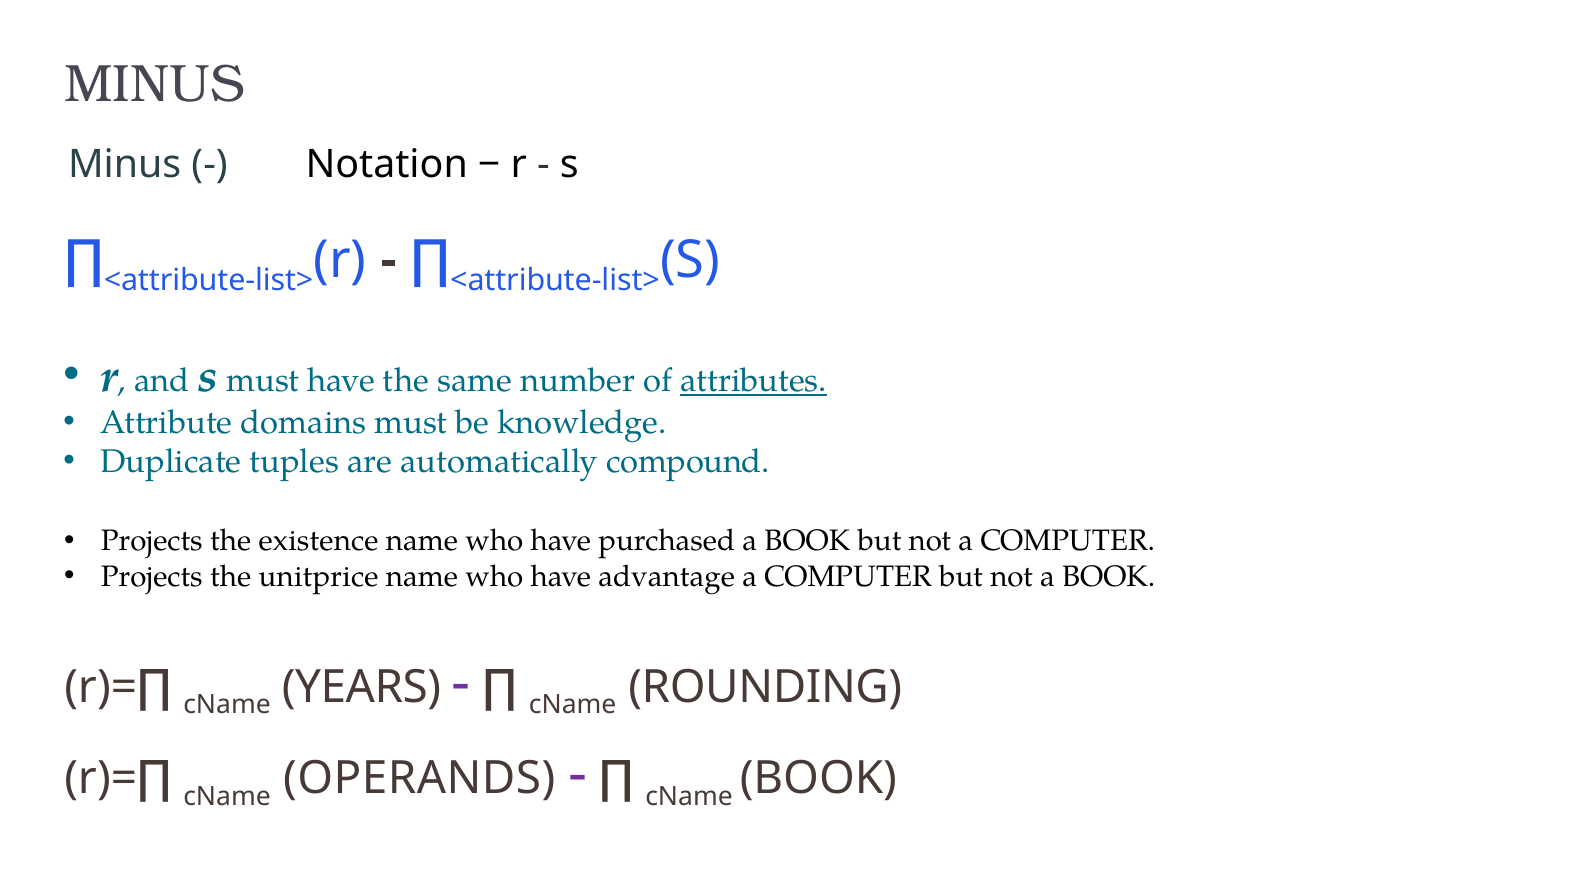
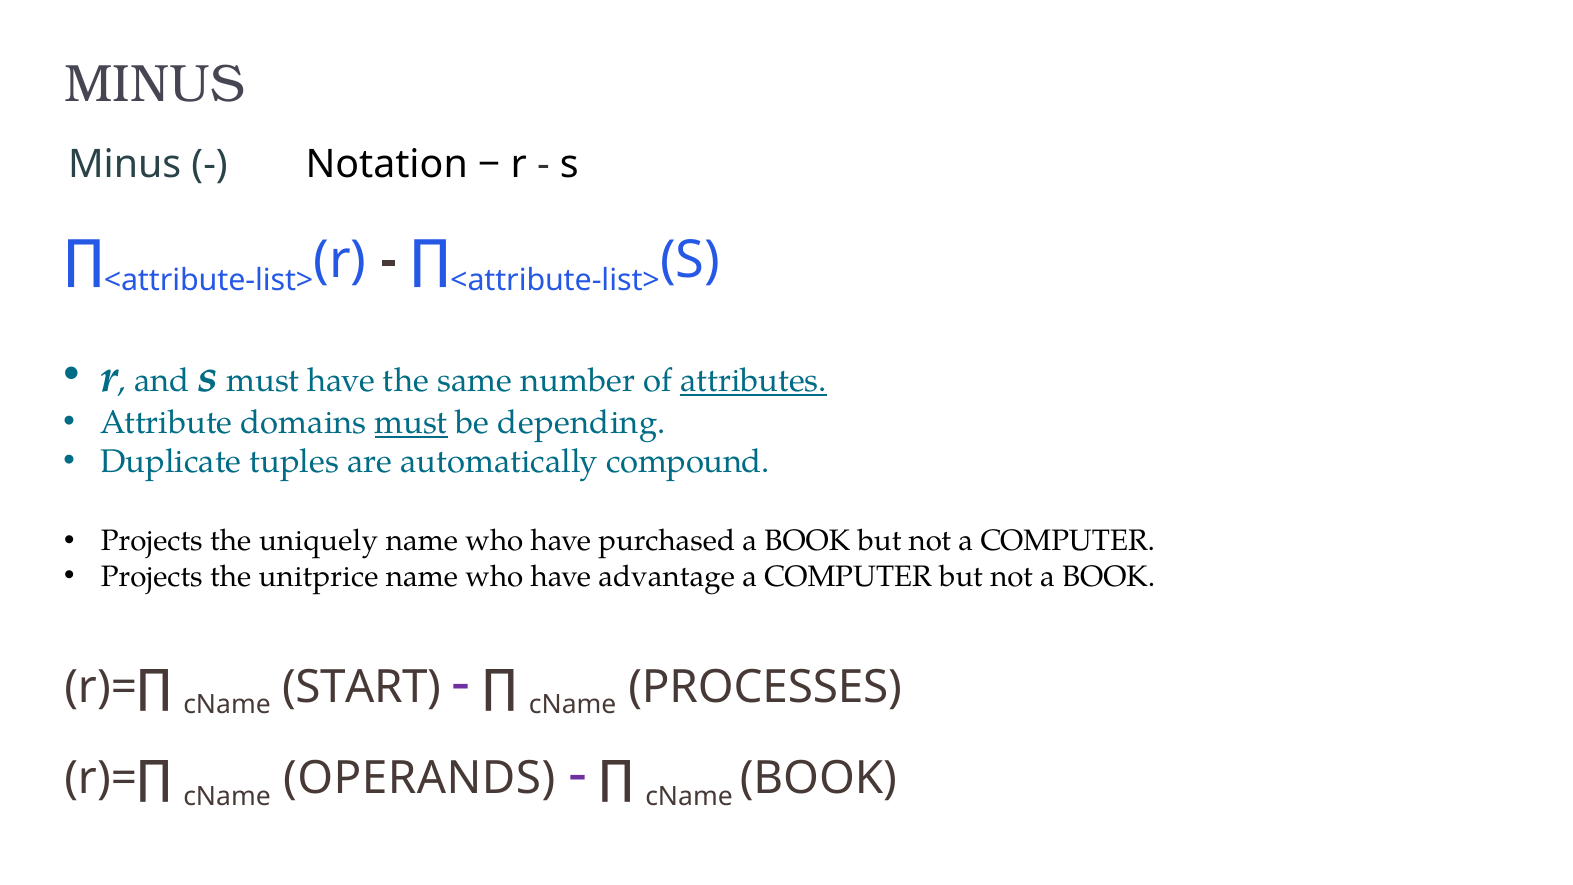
must at (411, 423) underline: none -> present
knowledge: knowledge -> depending
existence: existence -> uniquely
YEARS: YEARS -> START
ROUNDING: ROUNDING -> PROCESSES
